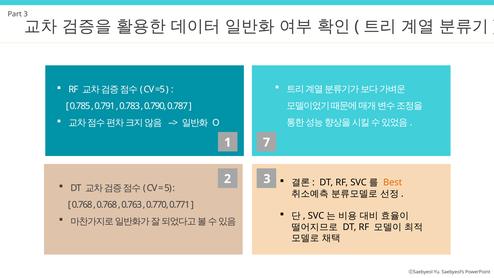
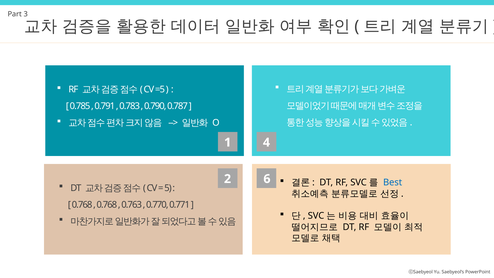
7: 7 -> 4
2 3: 3 -> 6
Best colour: orange -> blue
